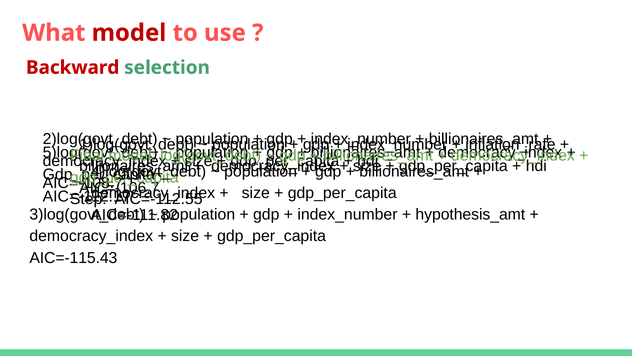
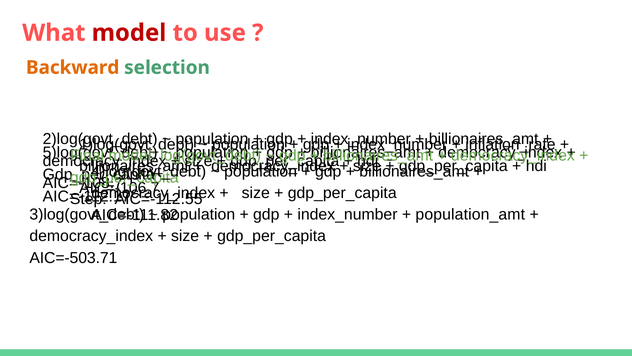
Backward colour: red -> orange
hypothesis_amt: hypothesis_amt -> population_amt
AIC=-115.43: AIC=-115.43 -> AIC=-503.71
